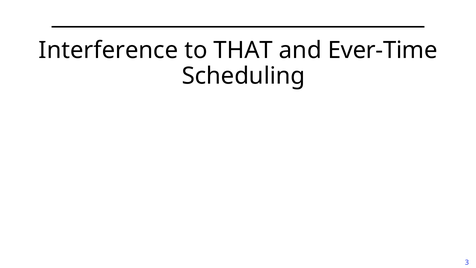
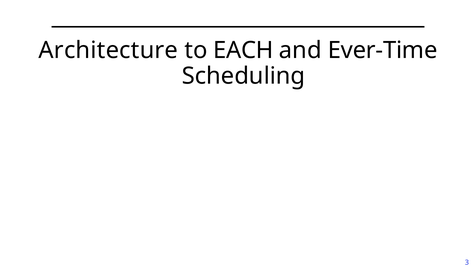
Interference: Interference -> Architecture
THAT: THAT -> EACH
